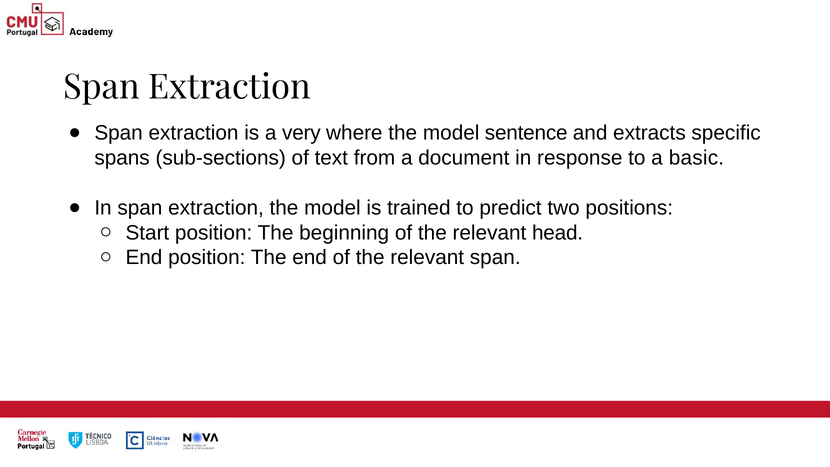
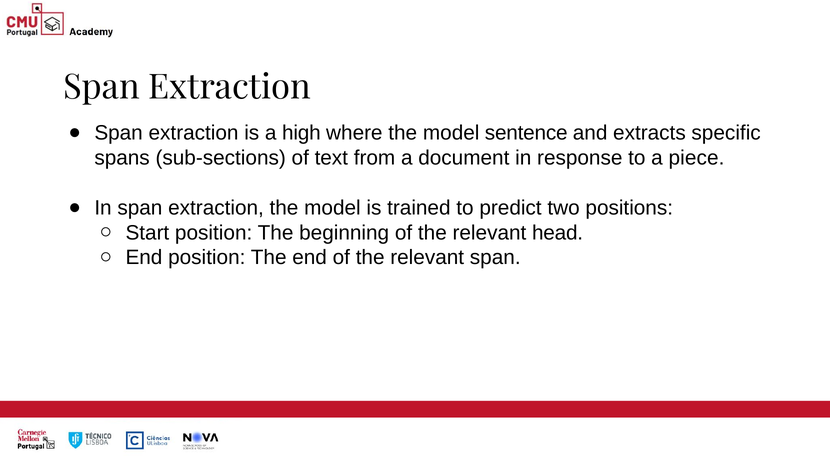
very: very -> high
basic: basic -> piece
